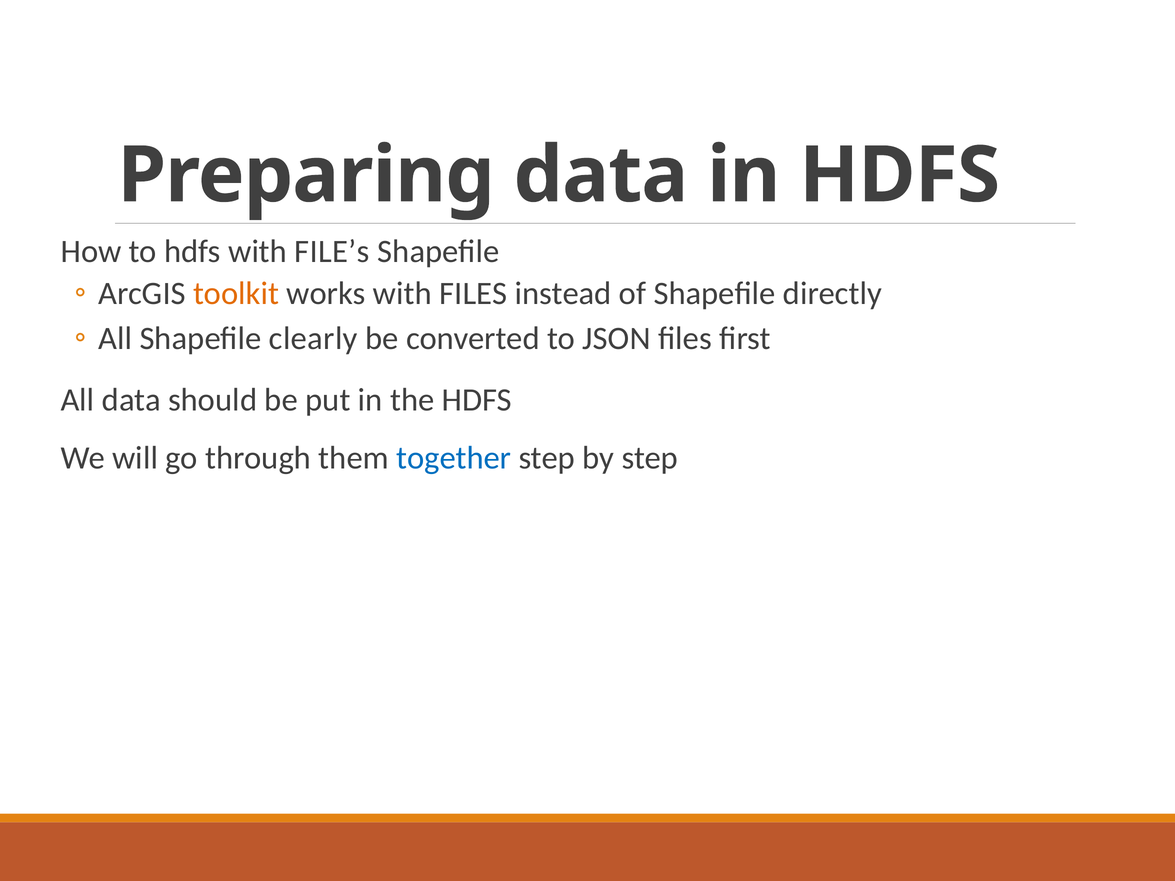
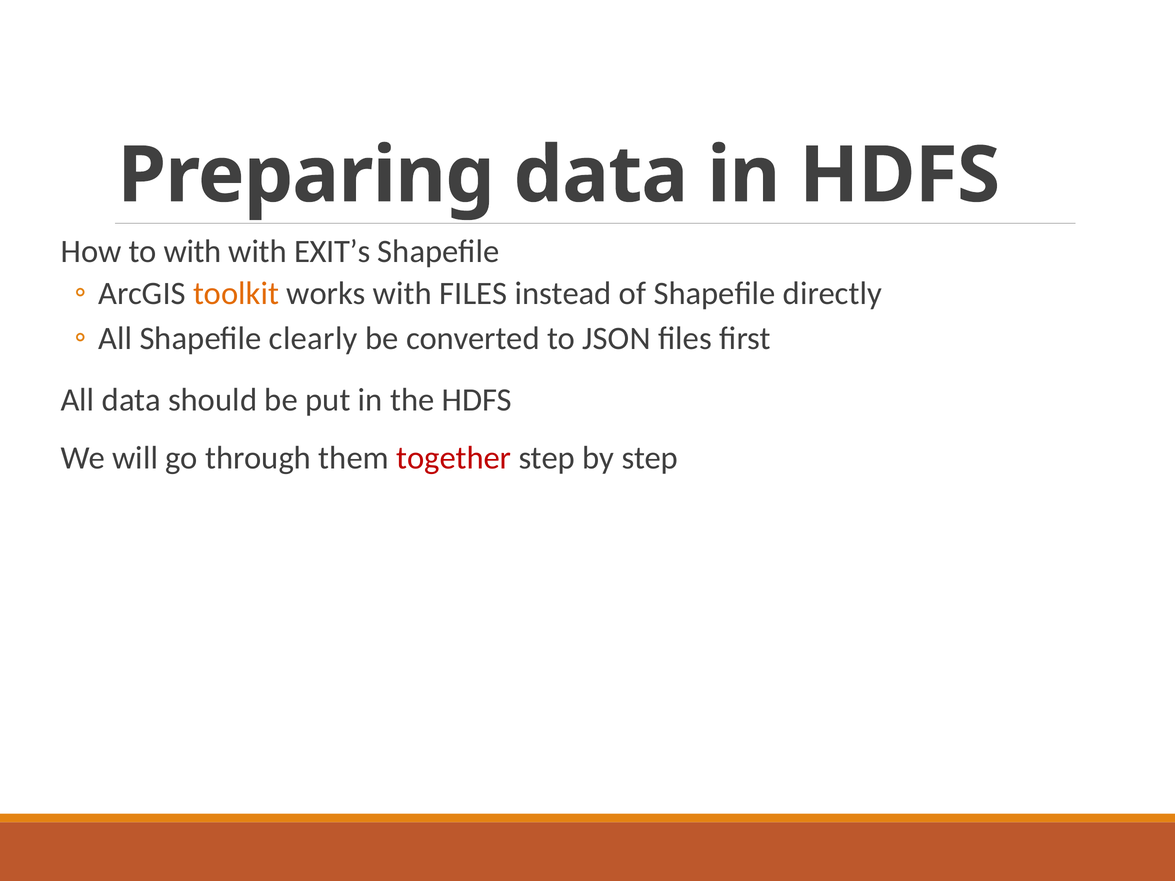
to hdfs: hdfs -> with
FILE’s: FILE’s -> EXIT’s
together colour: blue -> red
